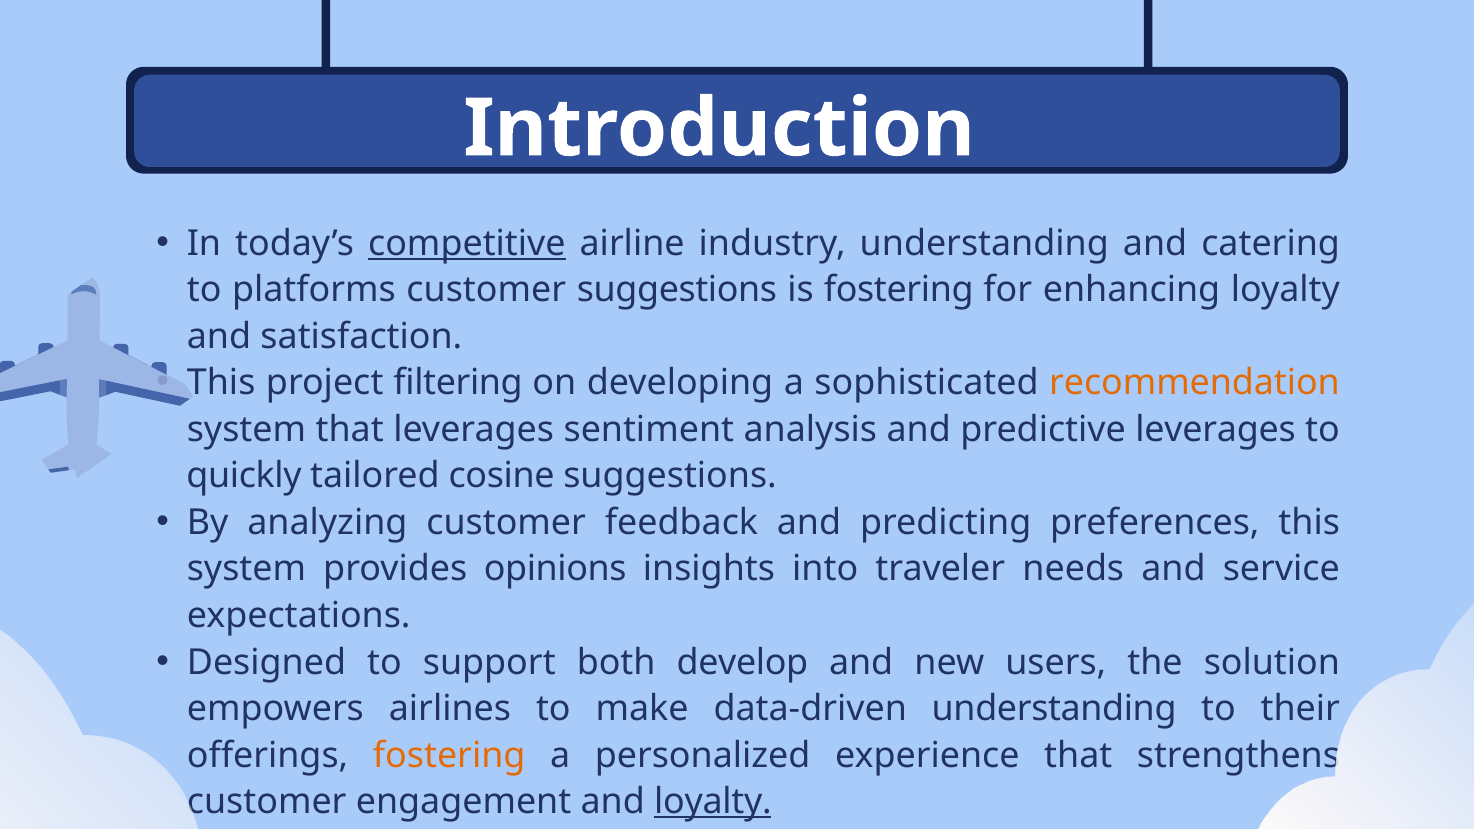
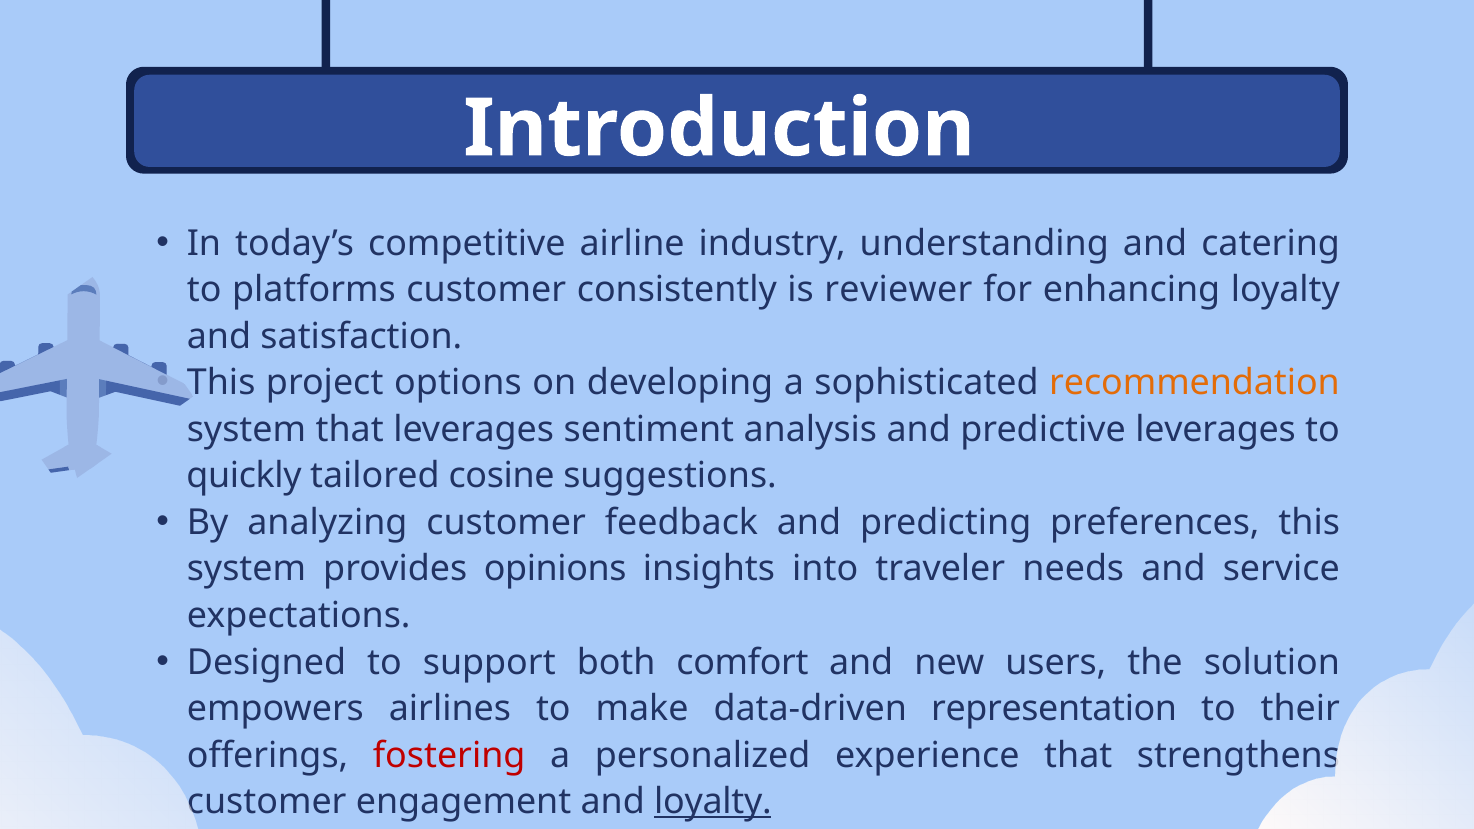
competitive underline: present -> none
customer suggestions: suggestions -> consistently
is fostering: fostering -> reviewer
filtering: filtering -> options
develop: develop -> comfort
data-driven understanding: understanding -> representation
fostering at (449, 756) colour: orange -> red
